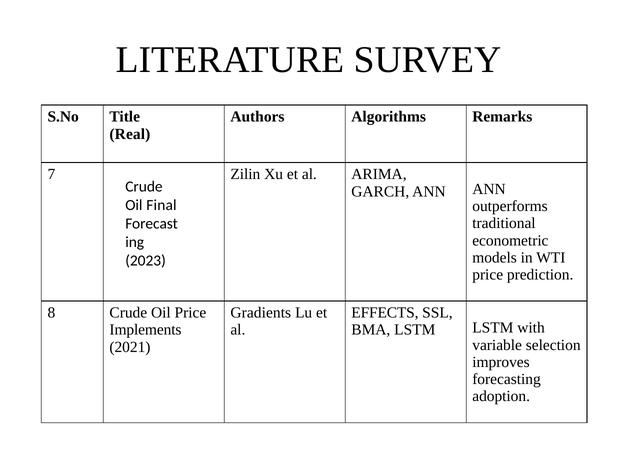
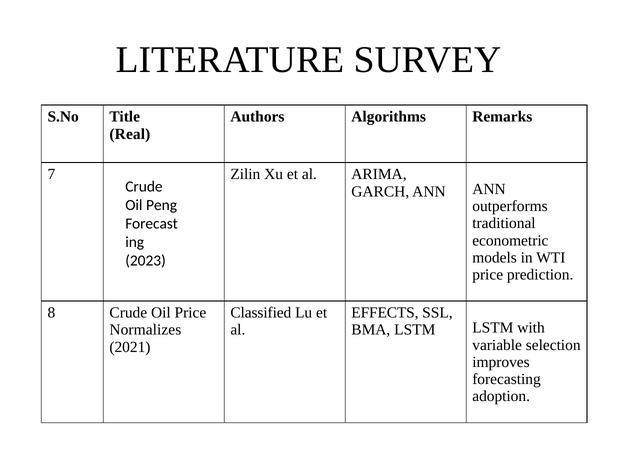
Final: Final -> Peng
Gradients: Gradients -> Classified
Implements: Implements -> Normalizes
